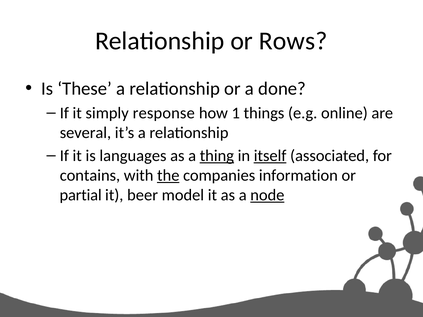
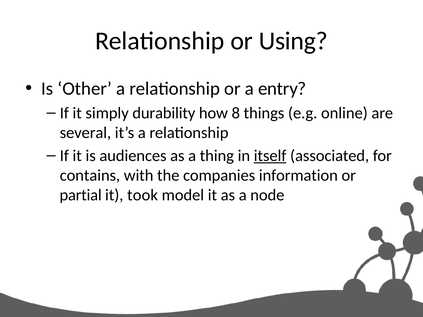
Rows: Rows -> Using
These: These -> Other
done: done -> entry
response: response -> durability
1: 1 -> 8
languages: languages -> audiences
thing underline: present -> none
the underline: present -> none
beer: beer -> took
node underline: present -> none
